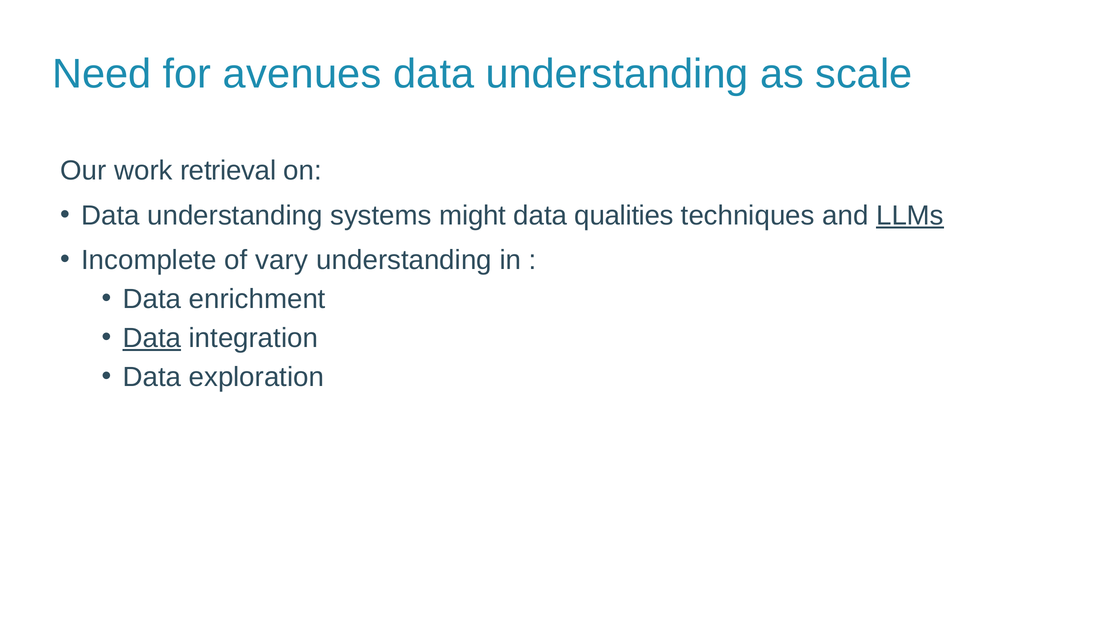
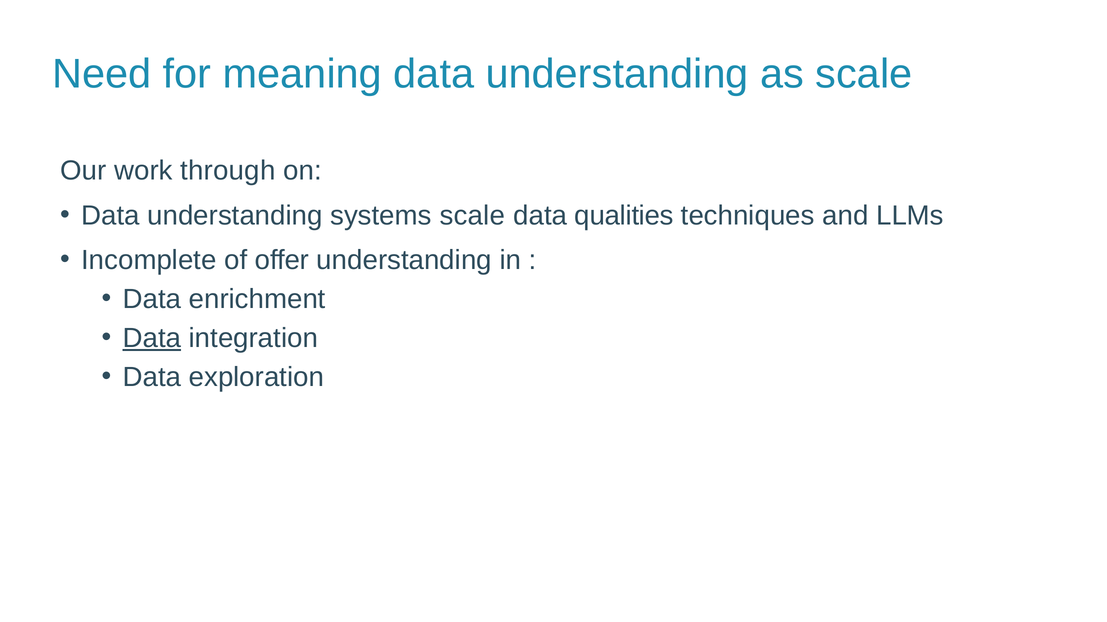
avenues: avenues -> meaning
retrieval: retrieval -> through
systems might: might -> scale
LLMs underline: present -> none
vary: vary -> offer
